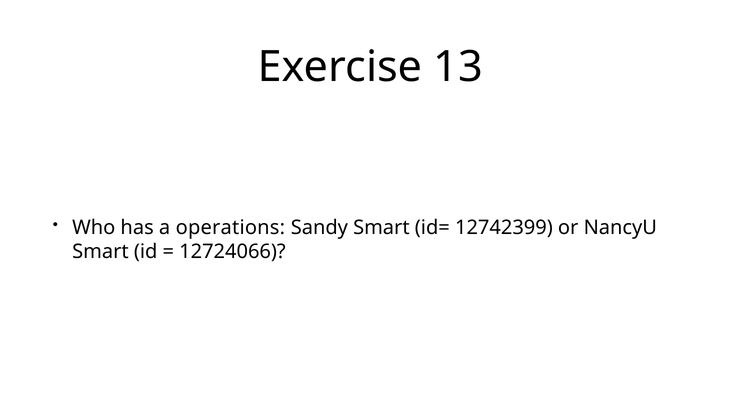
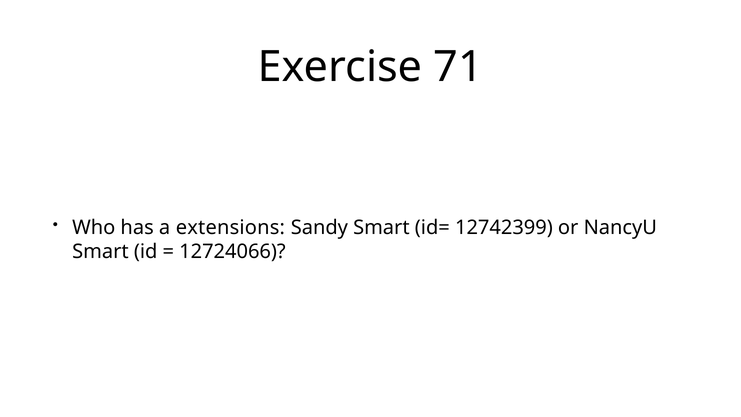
13: 13 -> 71
operations: operations -> extensions
